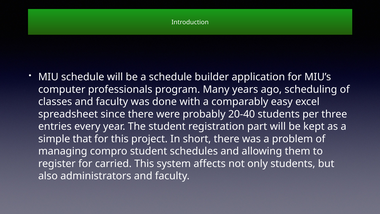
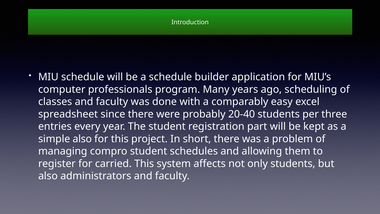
simple that: that -> also
